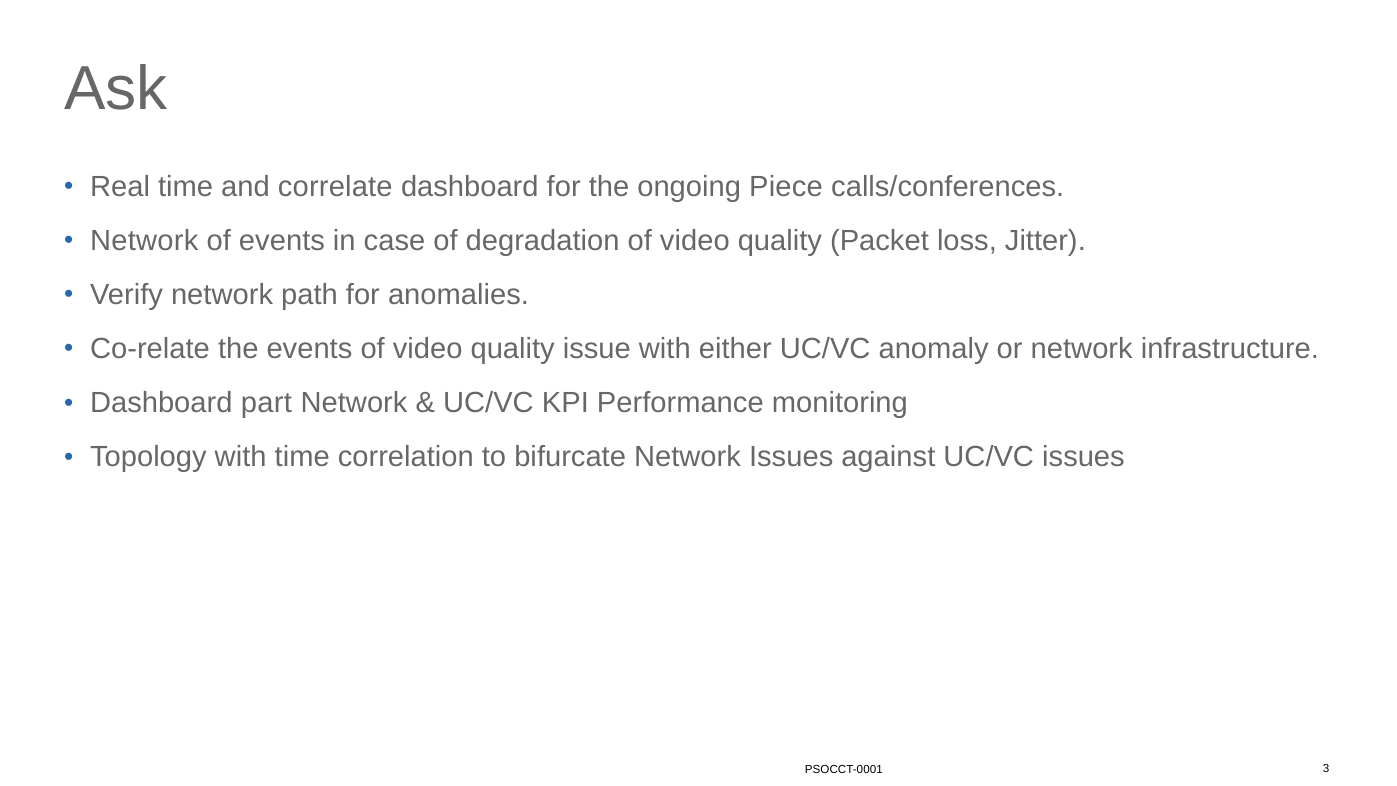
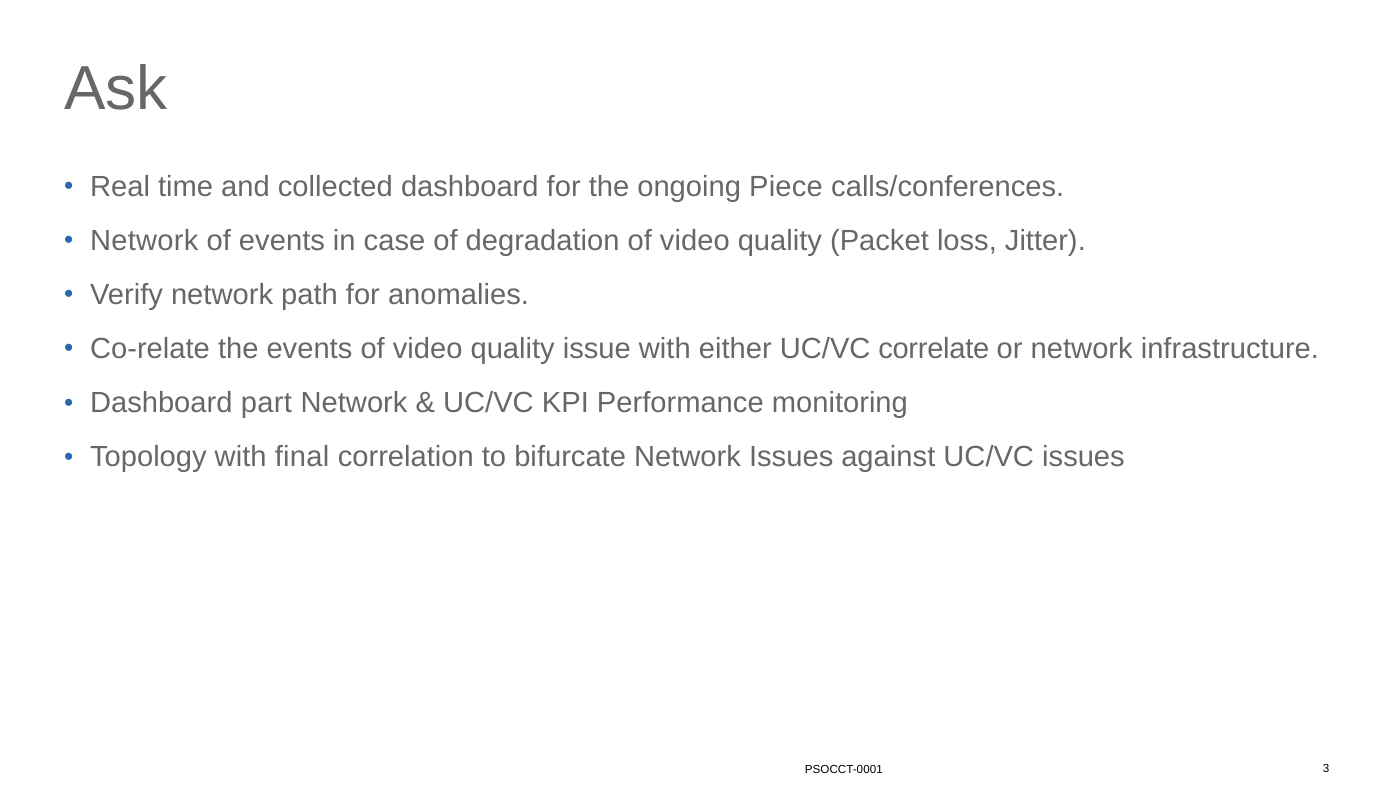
correlate: correlate -> collected
anomaly: anomaly -> correlate
with time: time -> final
